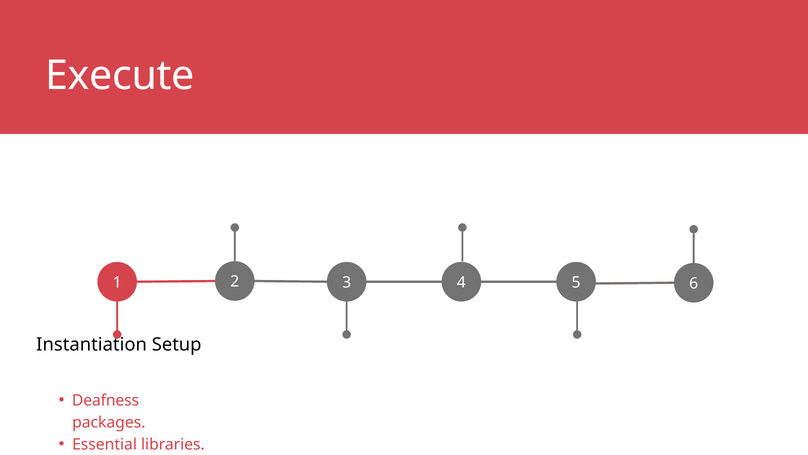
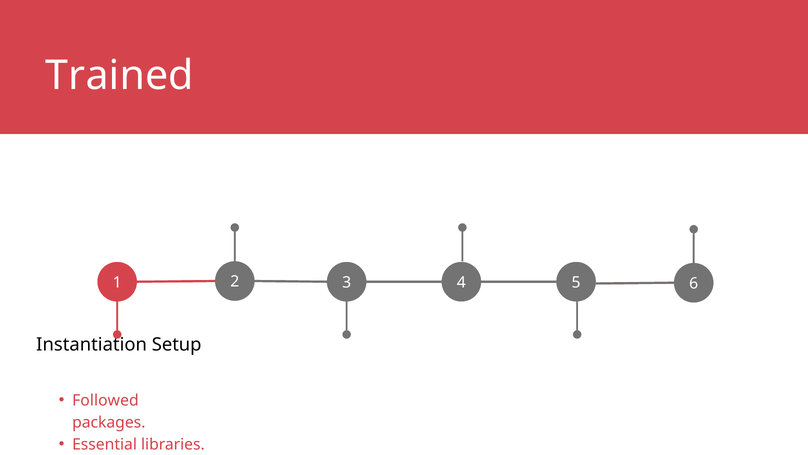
Execute: Execute -> Trained
Deafness: Deafness -> Followed
